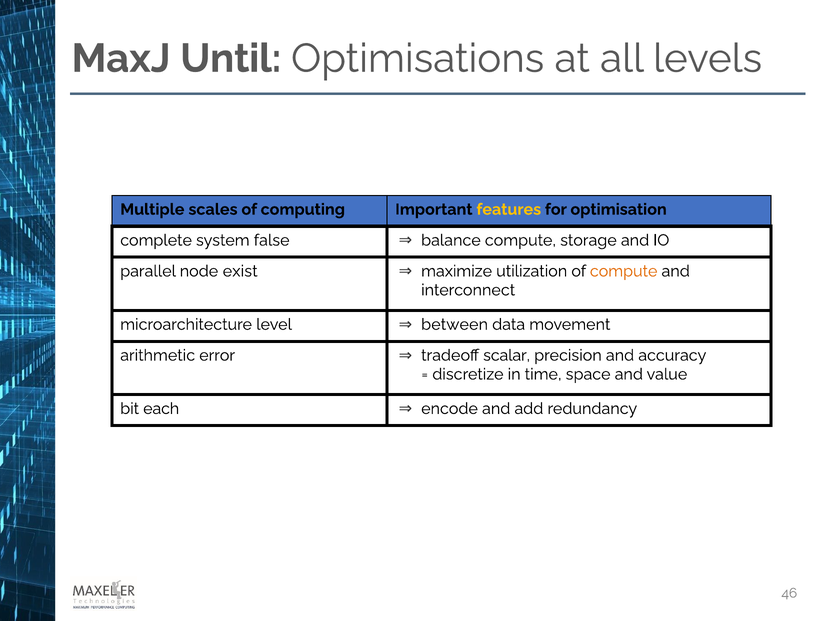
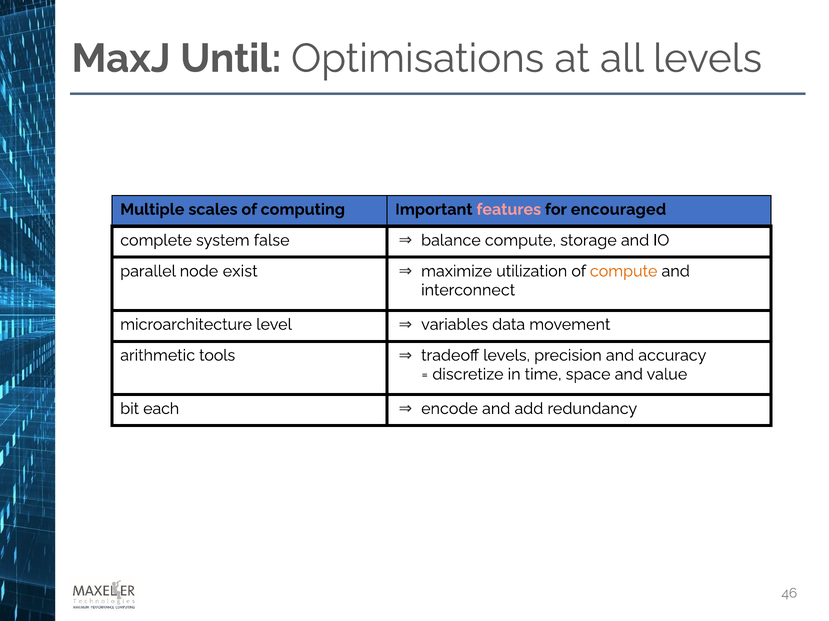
features colour: yellow -> pink
optimisation: optimisation -> encouraged
between: between -> variables
error: error -> tools
tradeoff scalar: scalar -> levels
